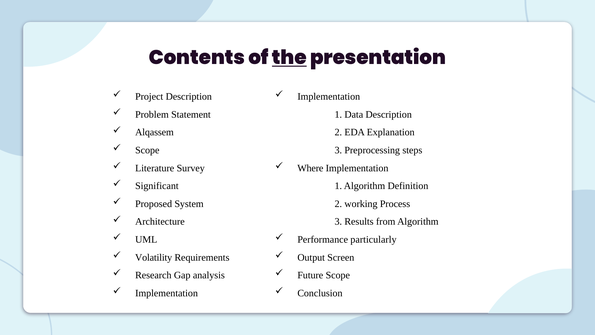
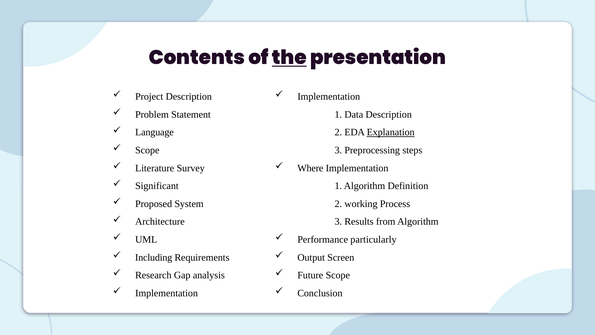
Alqassem: Alqassem -> Language
Explanation underline: none -> present
Volatility: Volatility -> Including
